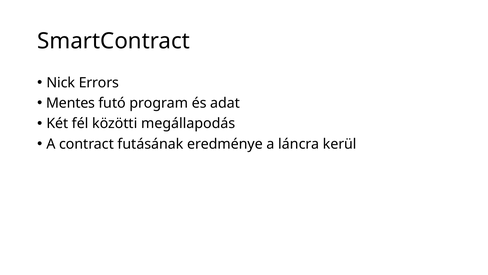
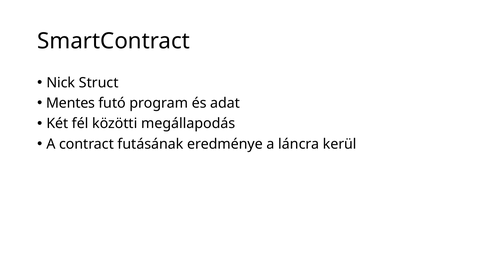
Errors: Errors -> Struct
